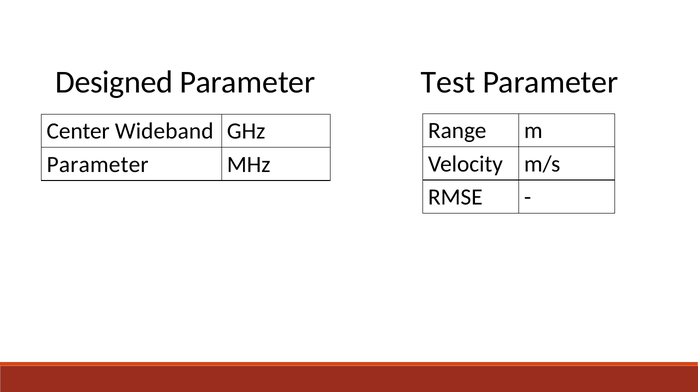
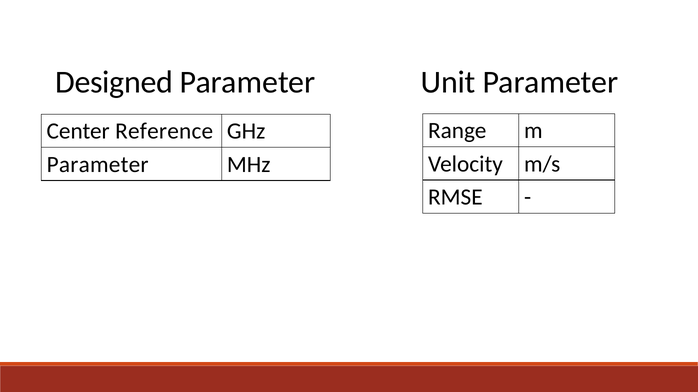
Test: Test -> Unit
Wideband: Wideband -> Reference
